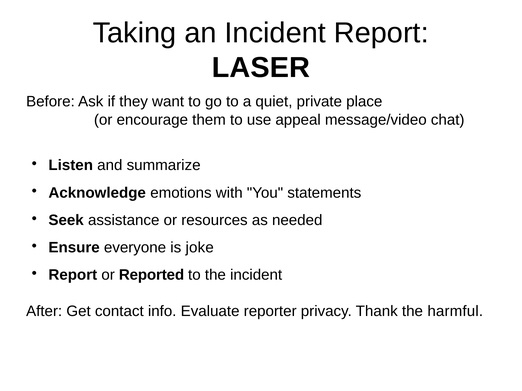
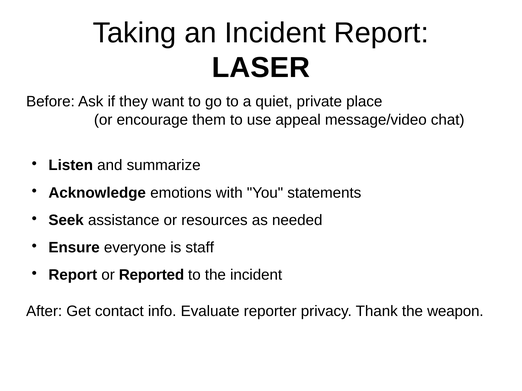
joke: joke -> staff
harmful: harmful -> weapon
